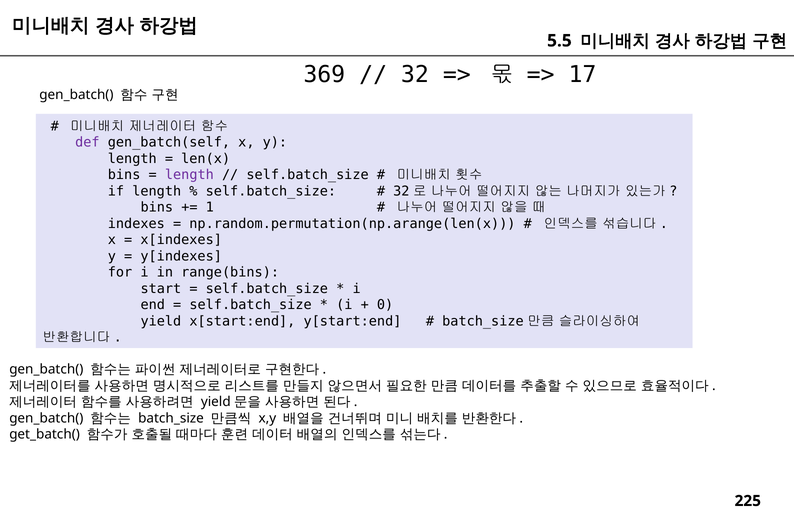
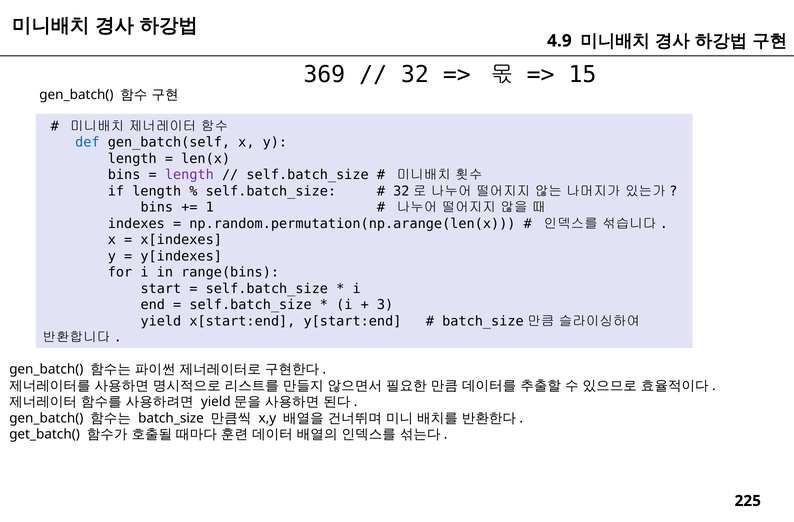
5.5: 5.5 -> 4.9
17: 17 -> 15
def colour: purple -> blue
0: 0 -> 3
